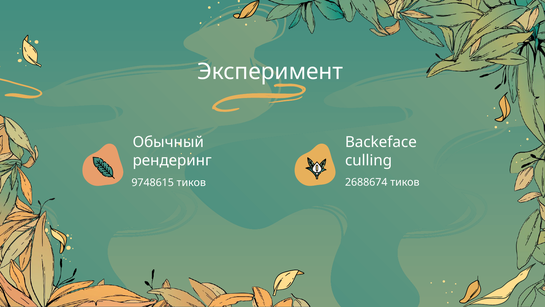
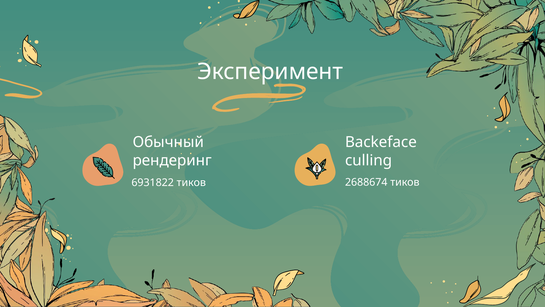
9748615: 9748615 -> 6931822
